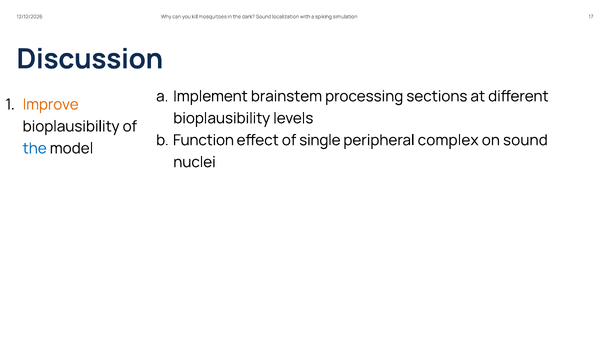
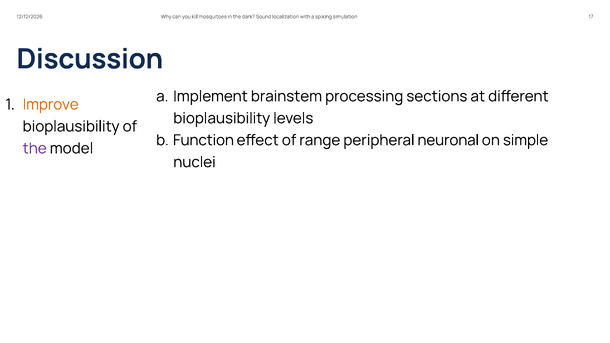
single: single -> range
complex: complex -> neuronal
on sound: sound -> simple
the at (35, 148) colour: blue -> purple
